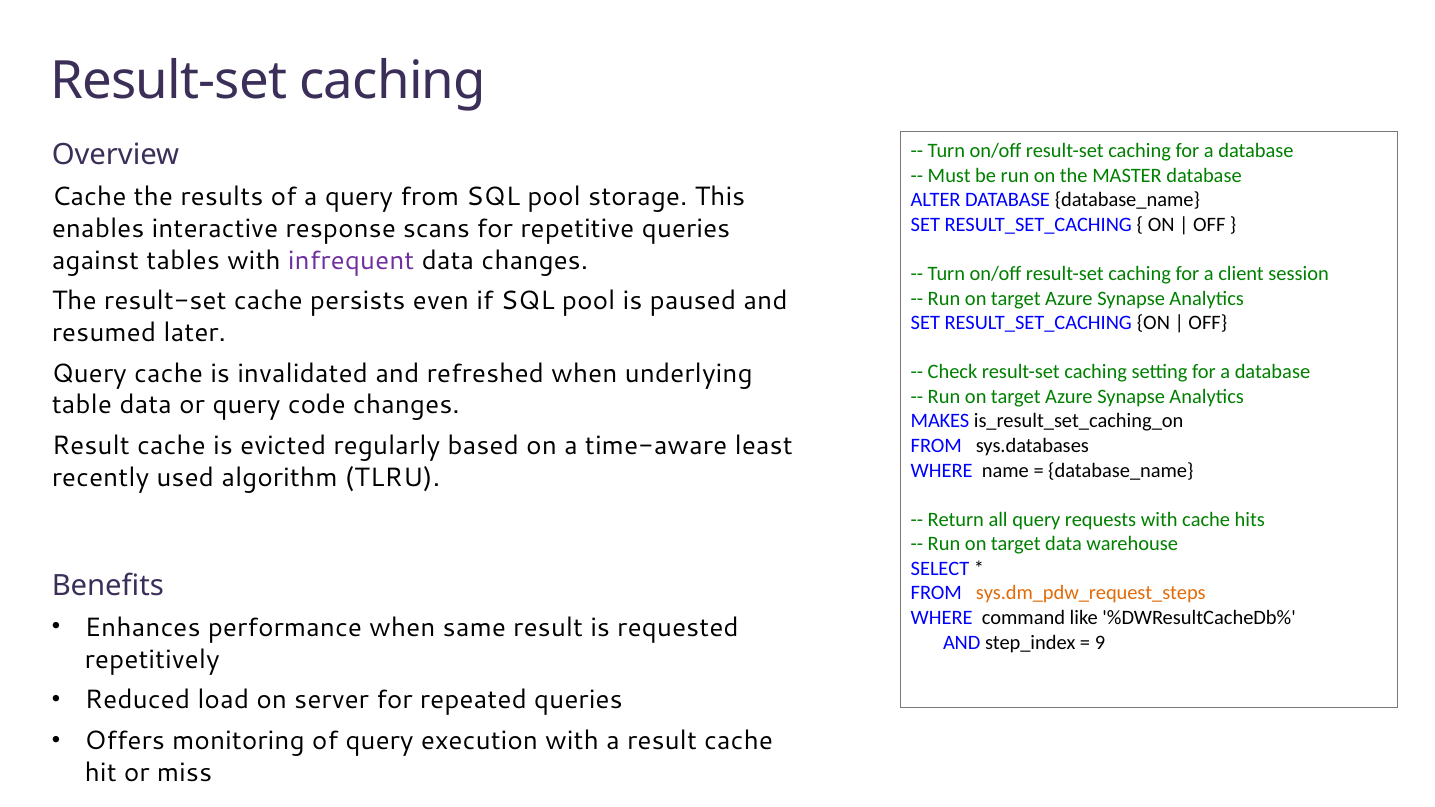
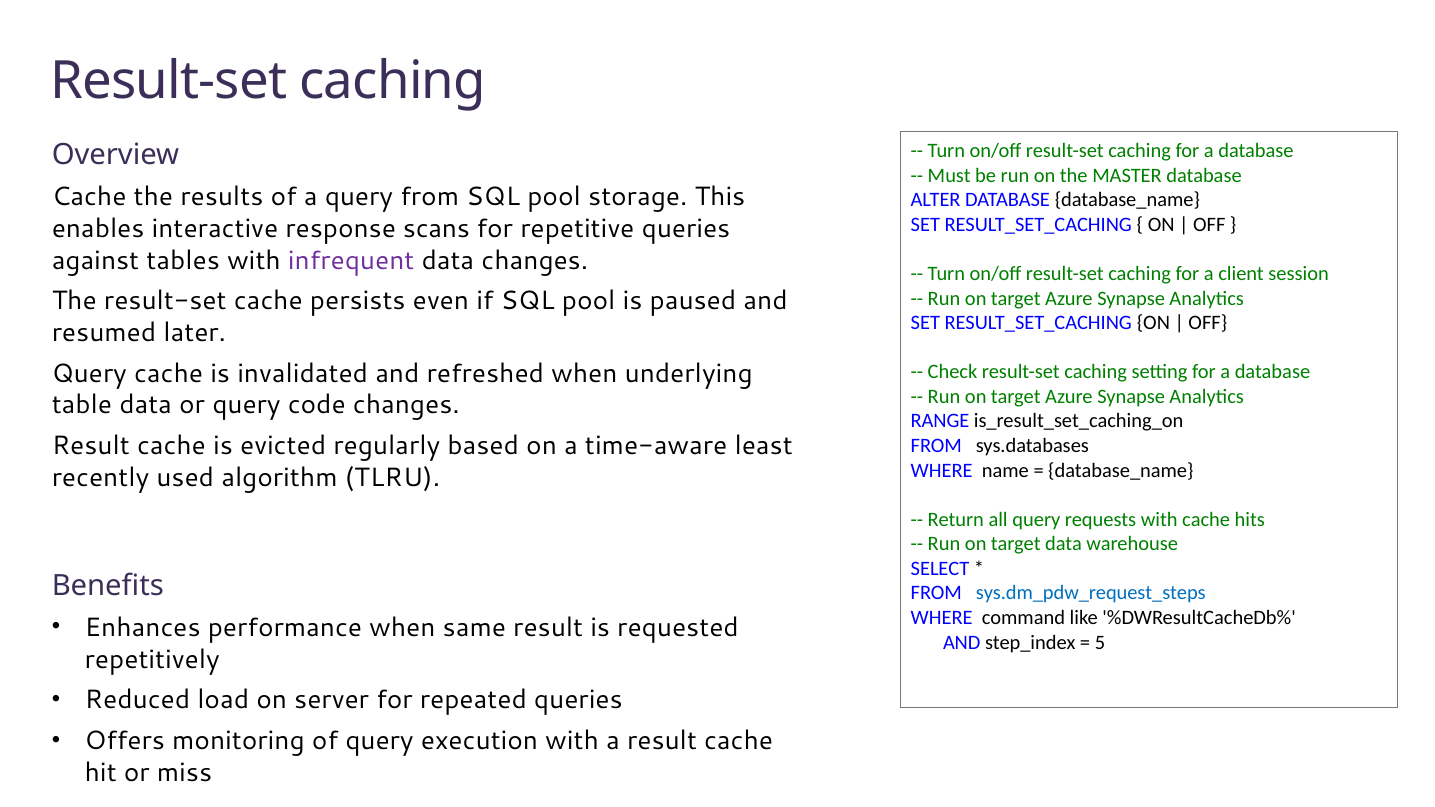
MAKES: MAKES -> RANGE
sys.dm_pdw_request_steps colour: orange -> blue
9: 9 -> 5
